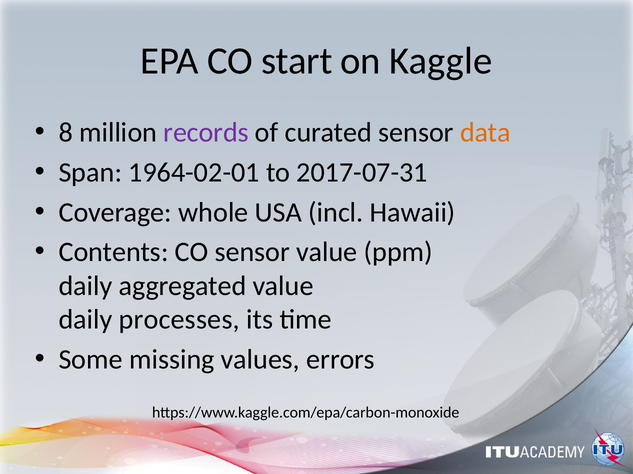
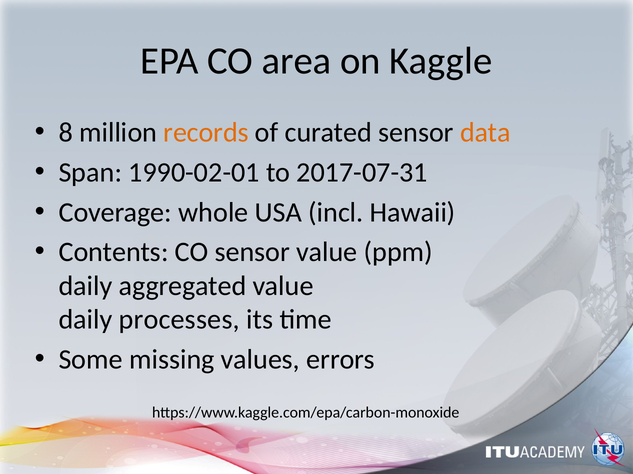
start: start -> area
records colour: purple -> orange
1964-02-01: 1964-02-01 -> 1990-02-01
